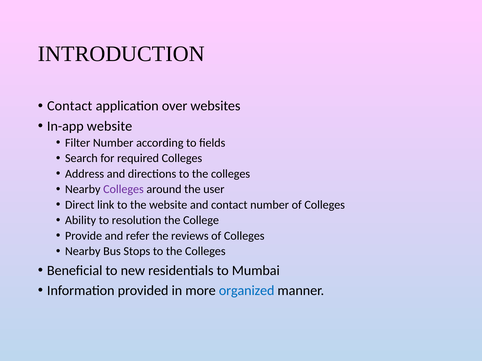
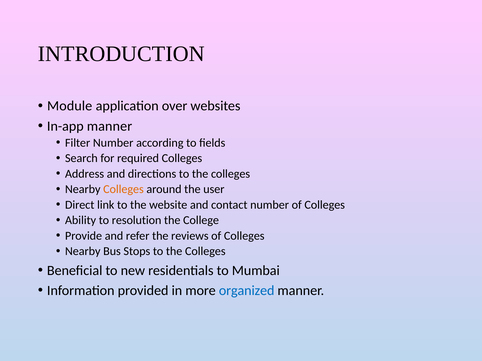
Contact at (70, 106): Contact -> Module
In-app website: website -> manner
Colleges at (123, 190) colour: purple -> orange
